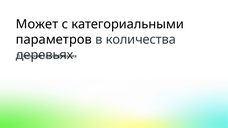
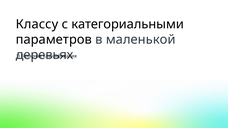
Может: Может -> Классу
количества: количества -> маленькой
